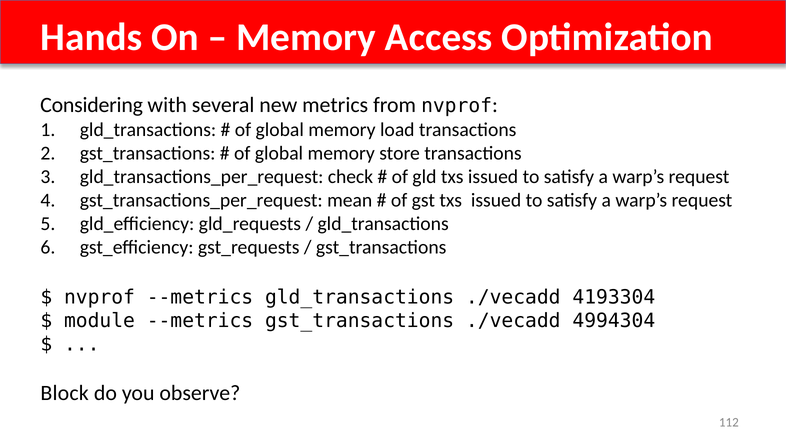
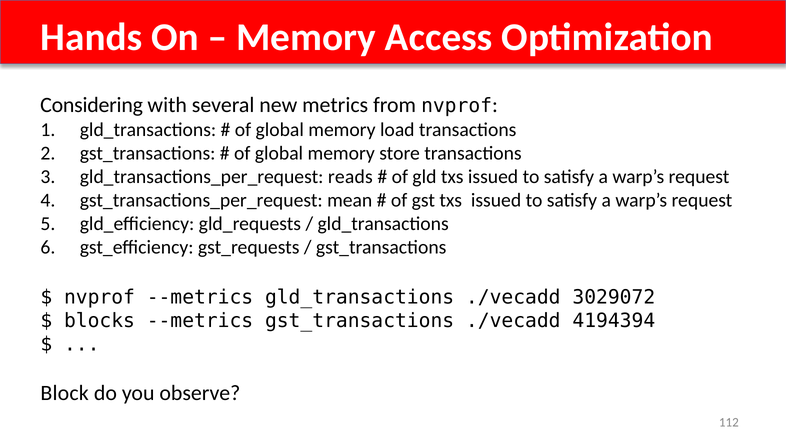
check: check -> reads
4193304: 4193304 -> 3029072
module: module -> blocks
4994304: 4994304 -> 4194394
